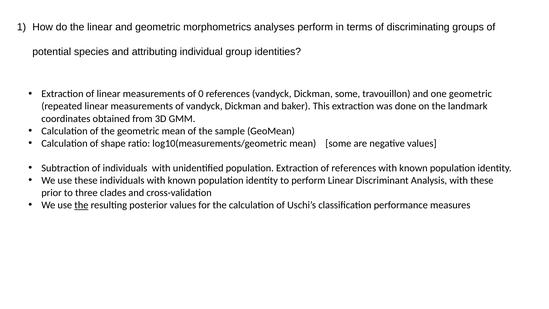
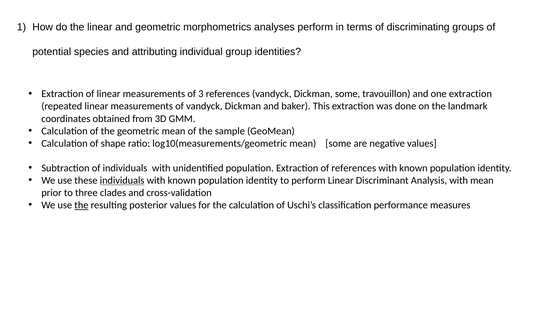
0: 0 -> 3
one geometric: geometric -> extraction
individuals at (122, 180) underline: none -> present
with these: these -> mean
